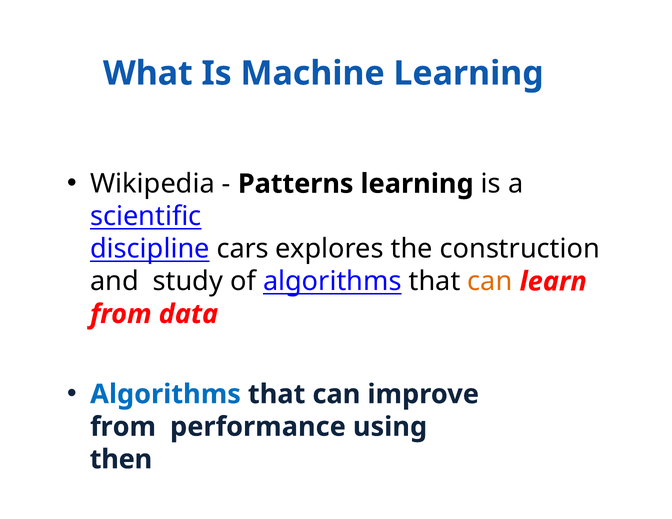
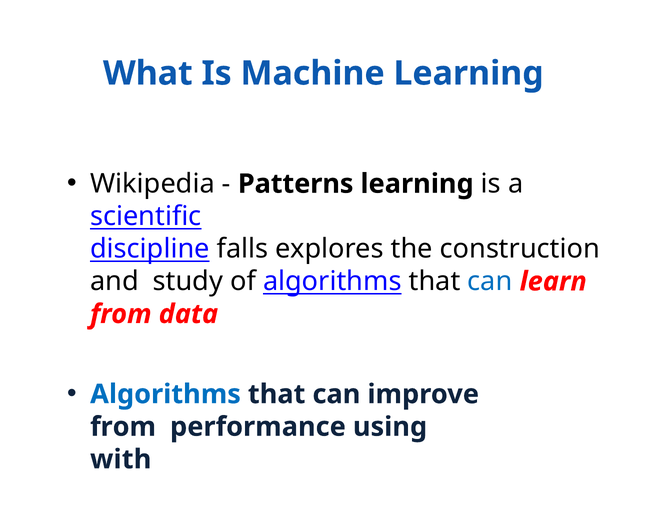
cars: cars -> falls
can at (490, 282) colour: orange -> blue
then: then -> with
